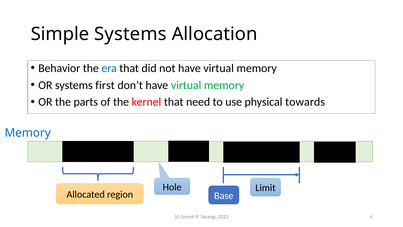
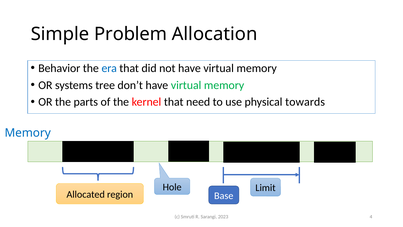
Simple Systems: Systems -> Problem
first: first -> tree
